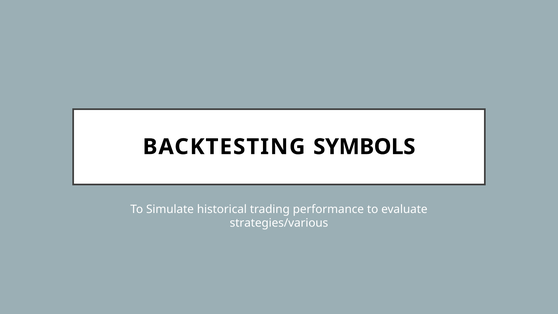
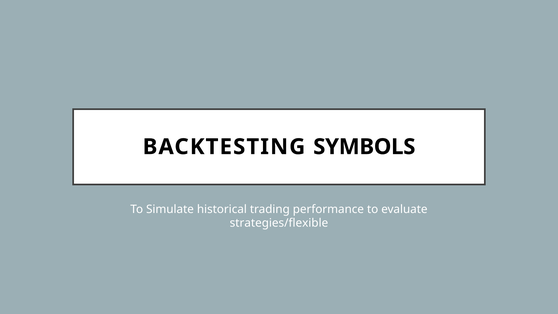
strategies/various: strategies/various -> strategies/flexible
